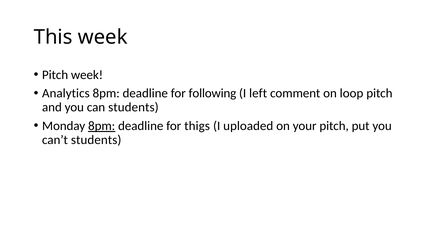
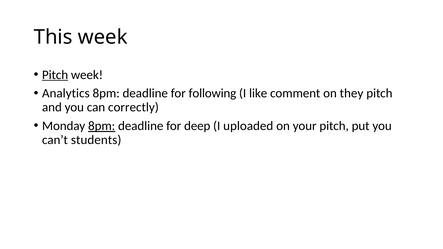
Pitch at (55, 75) underline: none -> present
left: left -> like
loop: loop -> they
can students: students -> correctly
thigs: thigs -> deep
